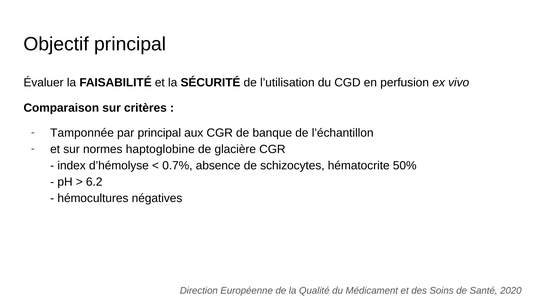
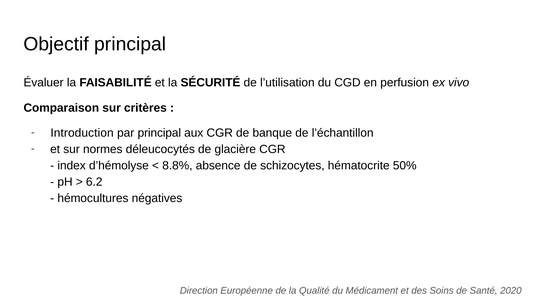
Tamponnée: Tamponnée -> Introduction
haptoglobine: haptoglobine -> déleucocytés
0.7%: 0.7% -> 8.8%
